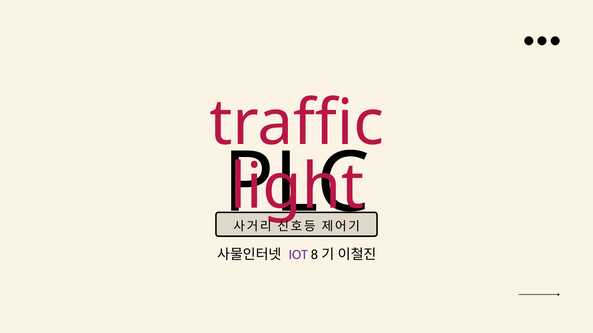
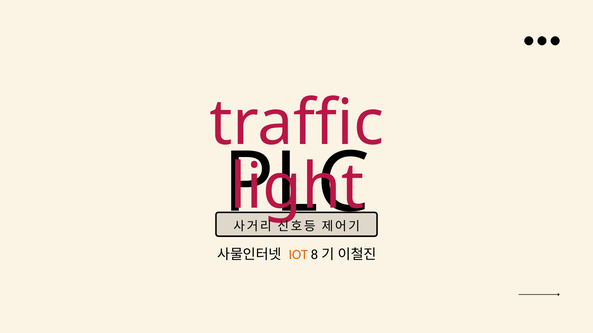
IOT colour: purple -> orange
